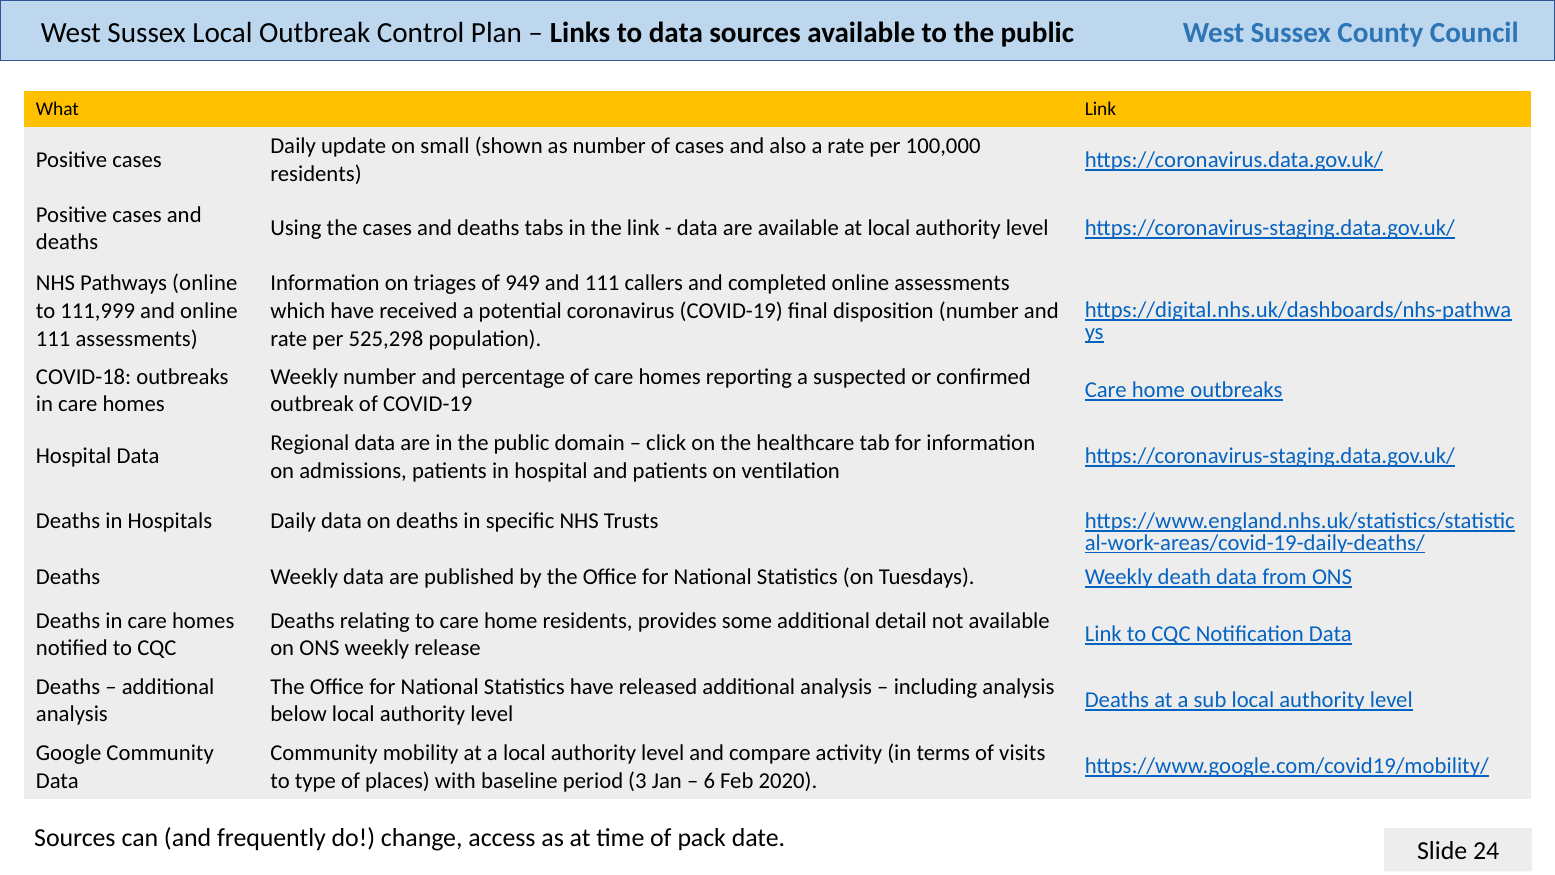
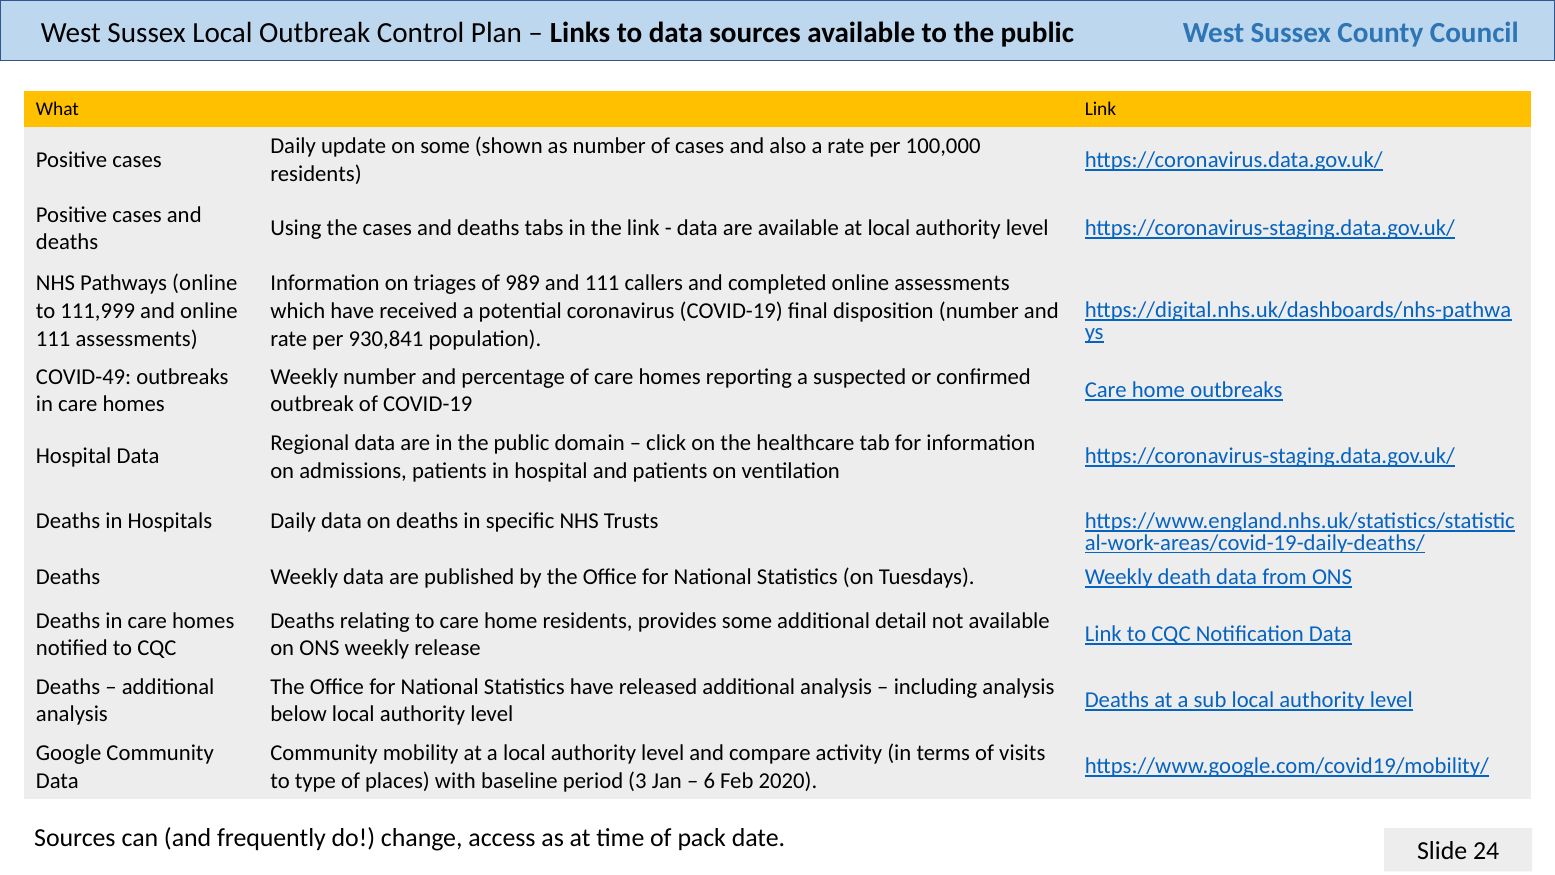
on small: small -> some
949: 949 -> 989
525,298: 525,298 -> 930,841
COVID-18: COVID-18 -> COVID-49
